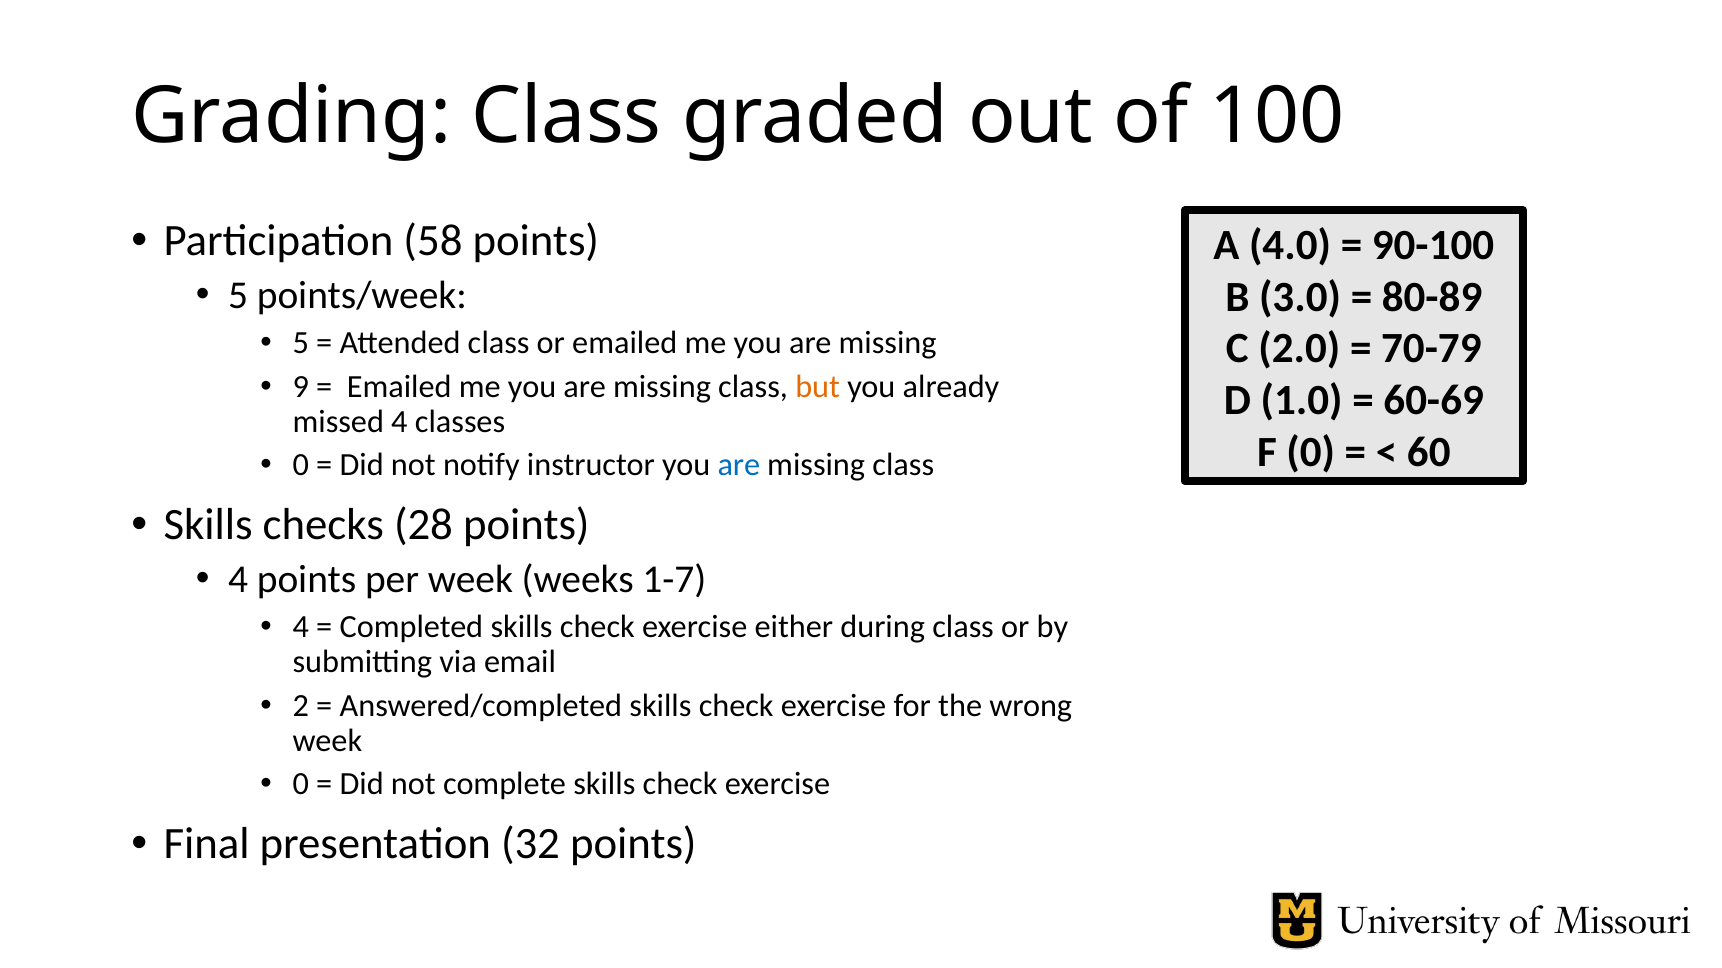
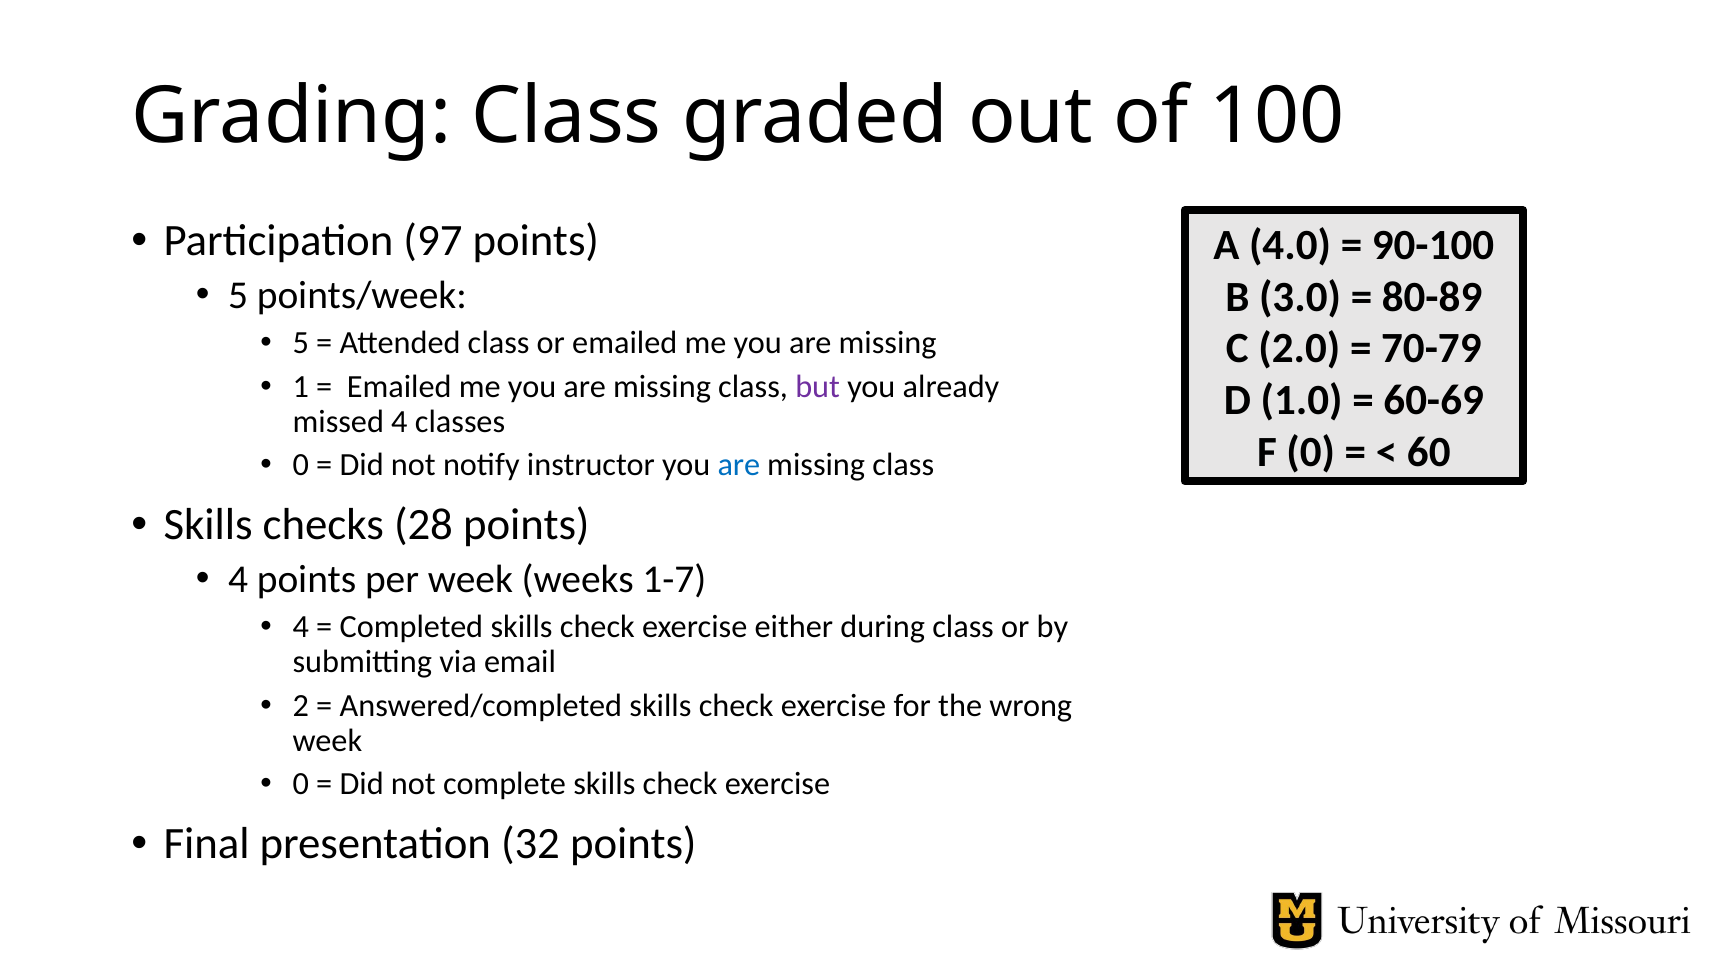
58: 58 -> 97
9: 9 -> 1
but colour: orange -> purple
